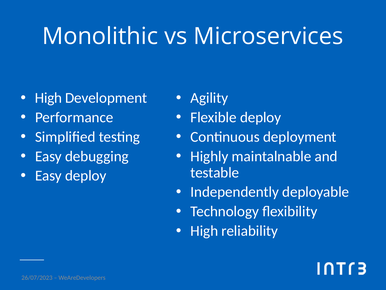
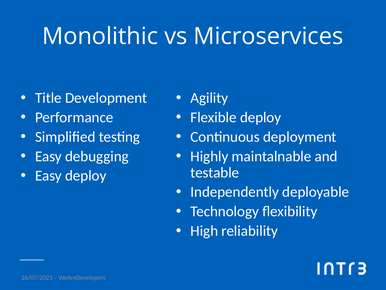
High at (48, 98): High -> Title
